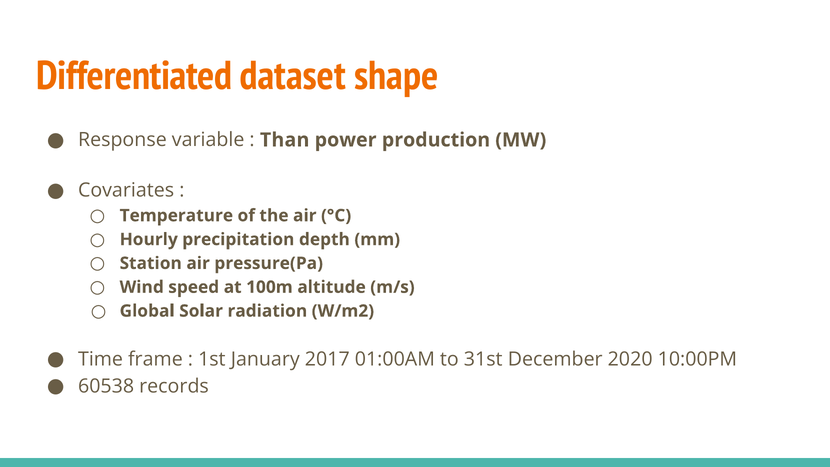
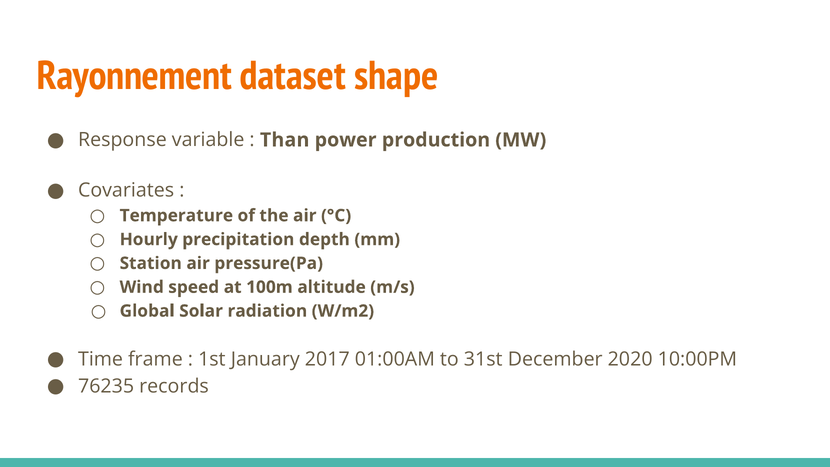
Differentiated: Differentiated -> Rayonnement
60538: 60538 -> 76235
